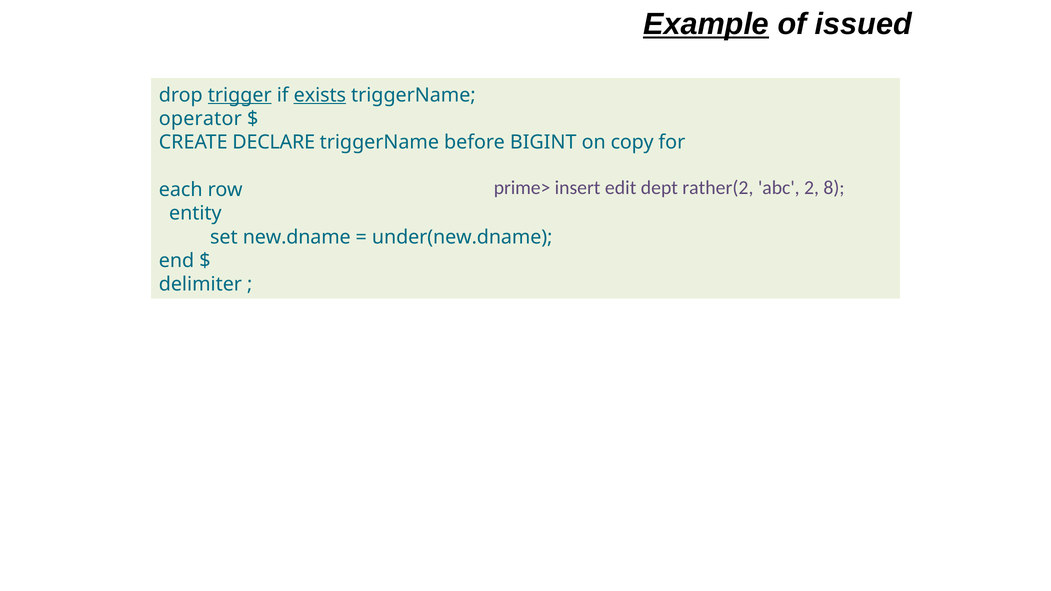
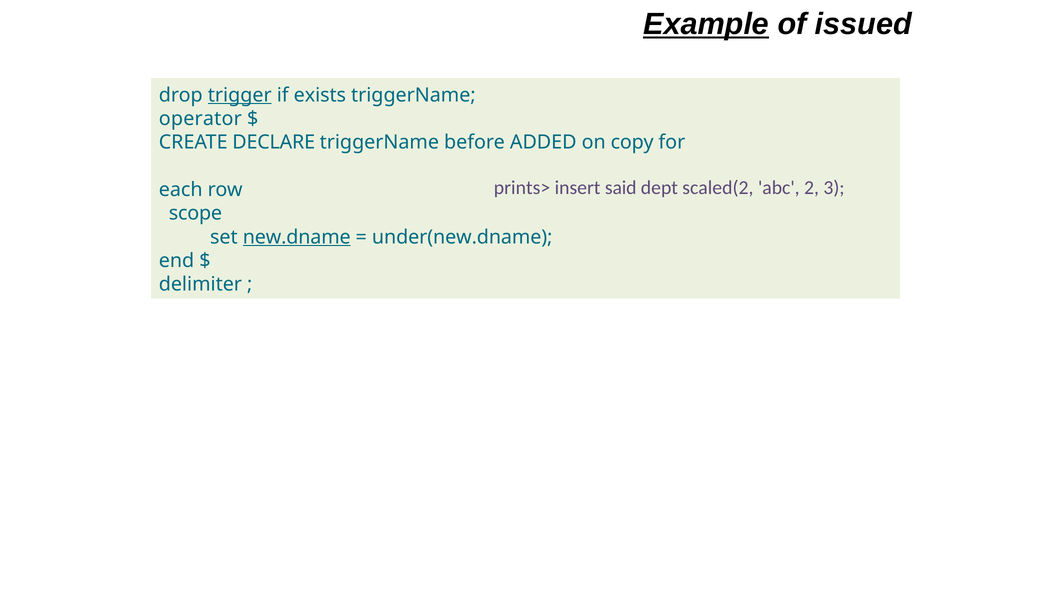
exists underline: present -> none
BIGINT: BIGINT -> ADDED
prime>: prime> -> prints>
edit: edit -> said
rather(2: rather(2 -> scaled(2
8: 8 -> 3
entity: entity -> scope
new.dname underline: none -> present
